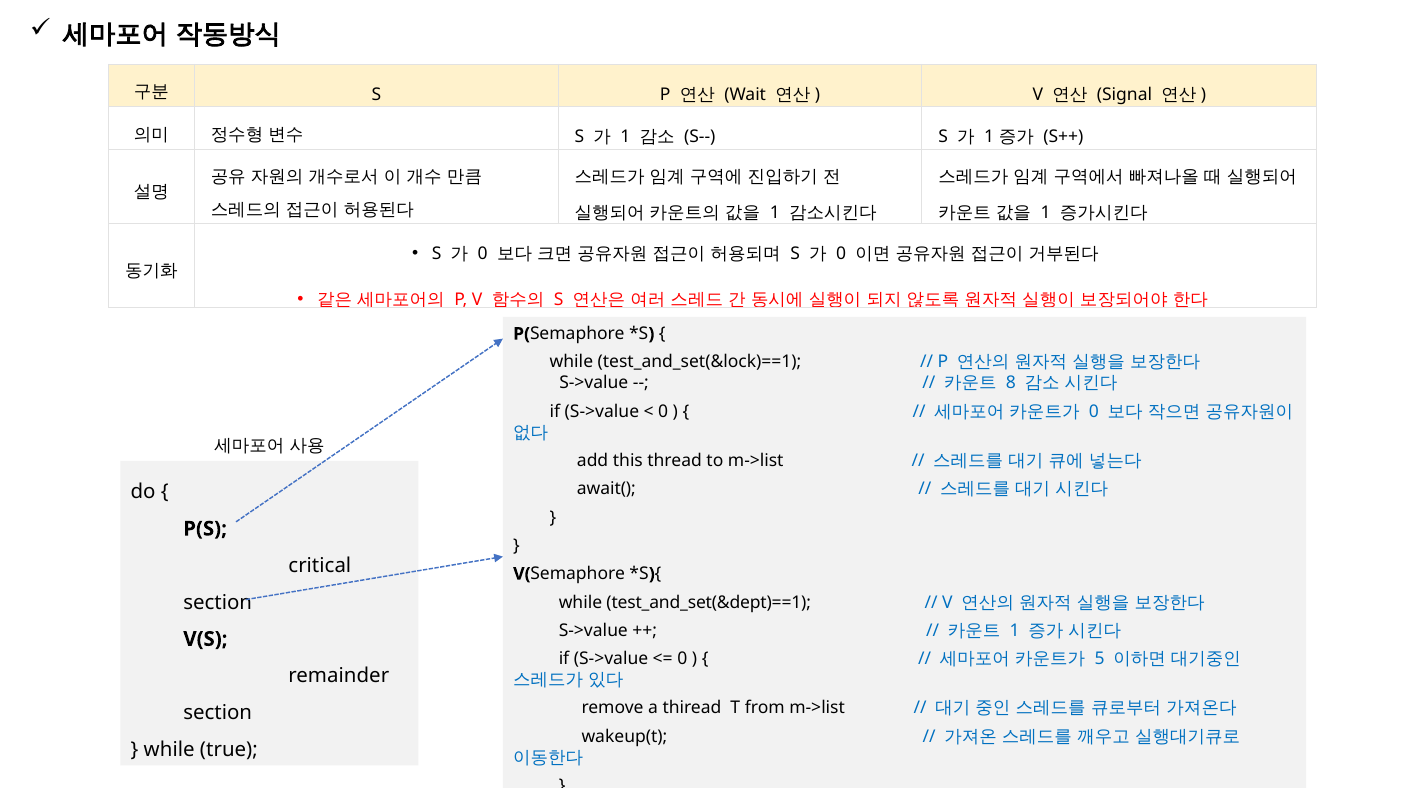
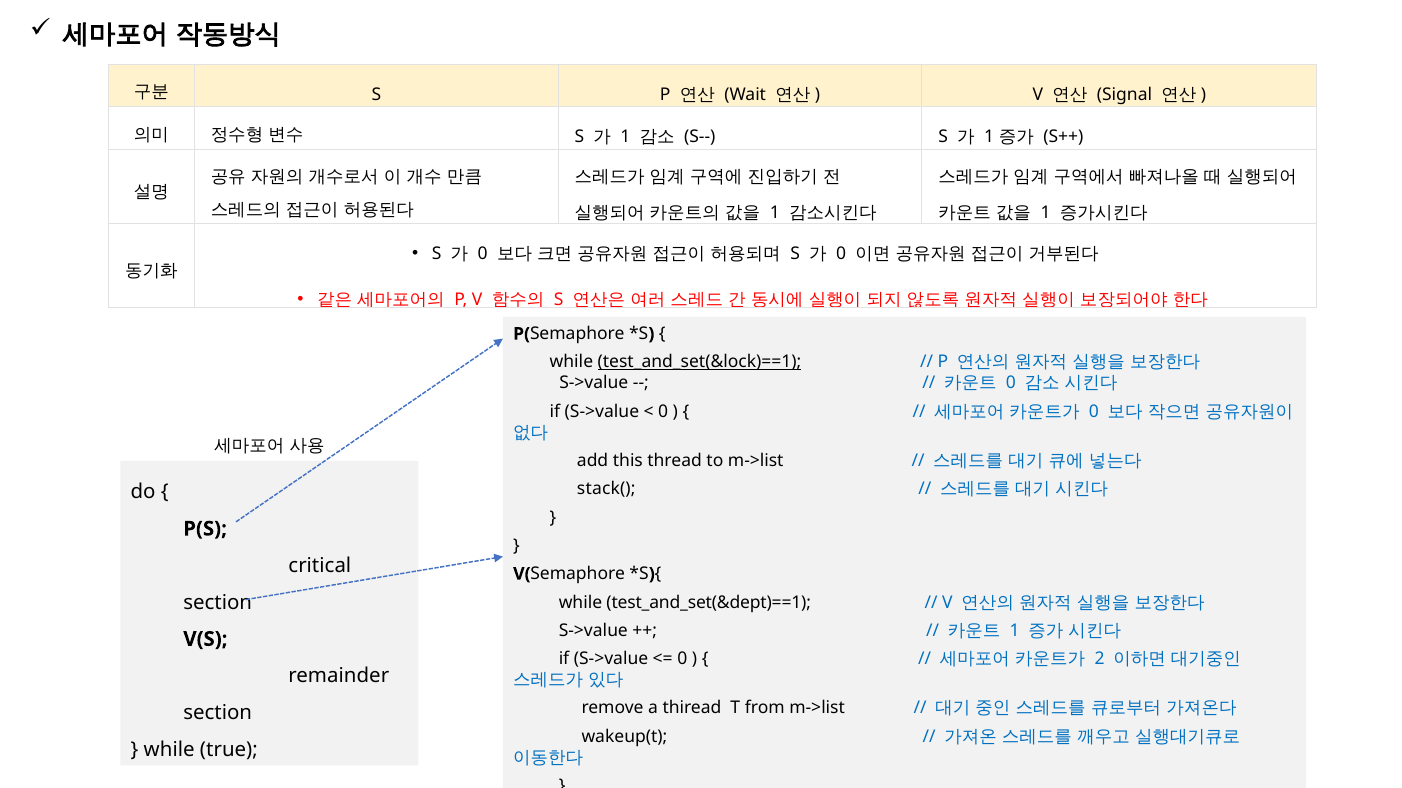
test_and_set(&lock)==1 underline: none -> present
8 at (1011, 383): 8 -> 0
await(: await( -> stack(
5: 5 -> 2
